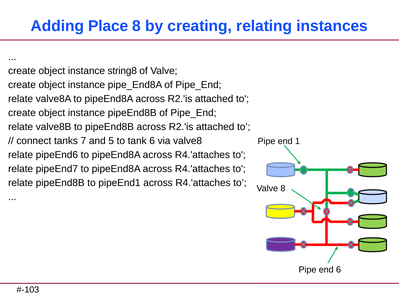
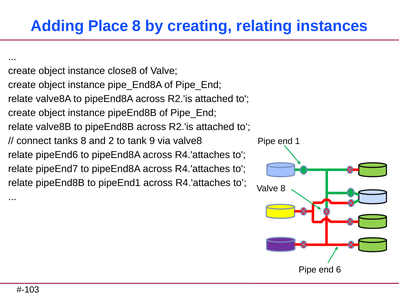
string8: string8 -> close8
tanks 7: 7 -> 8
5: 5 -> 2
tank 6: 6 -> 9
